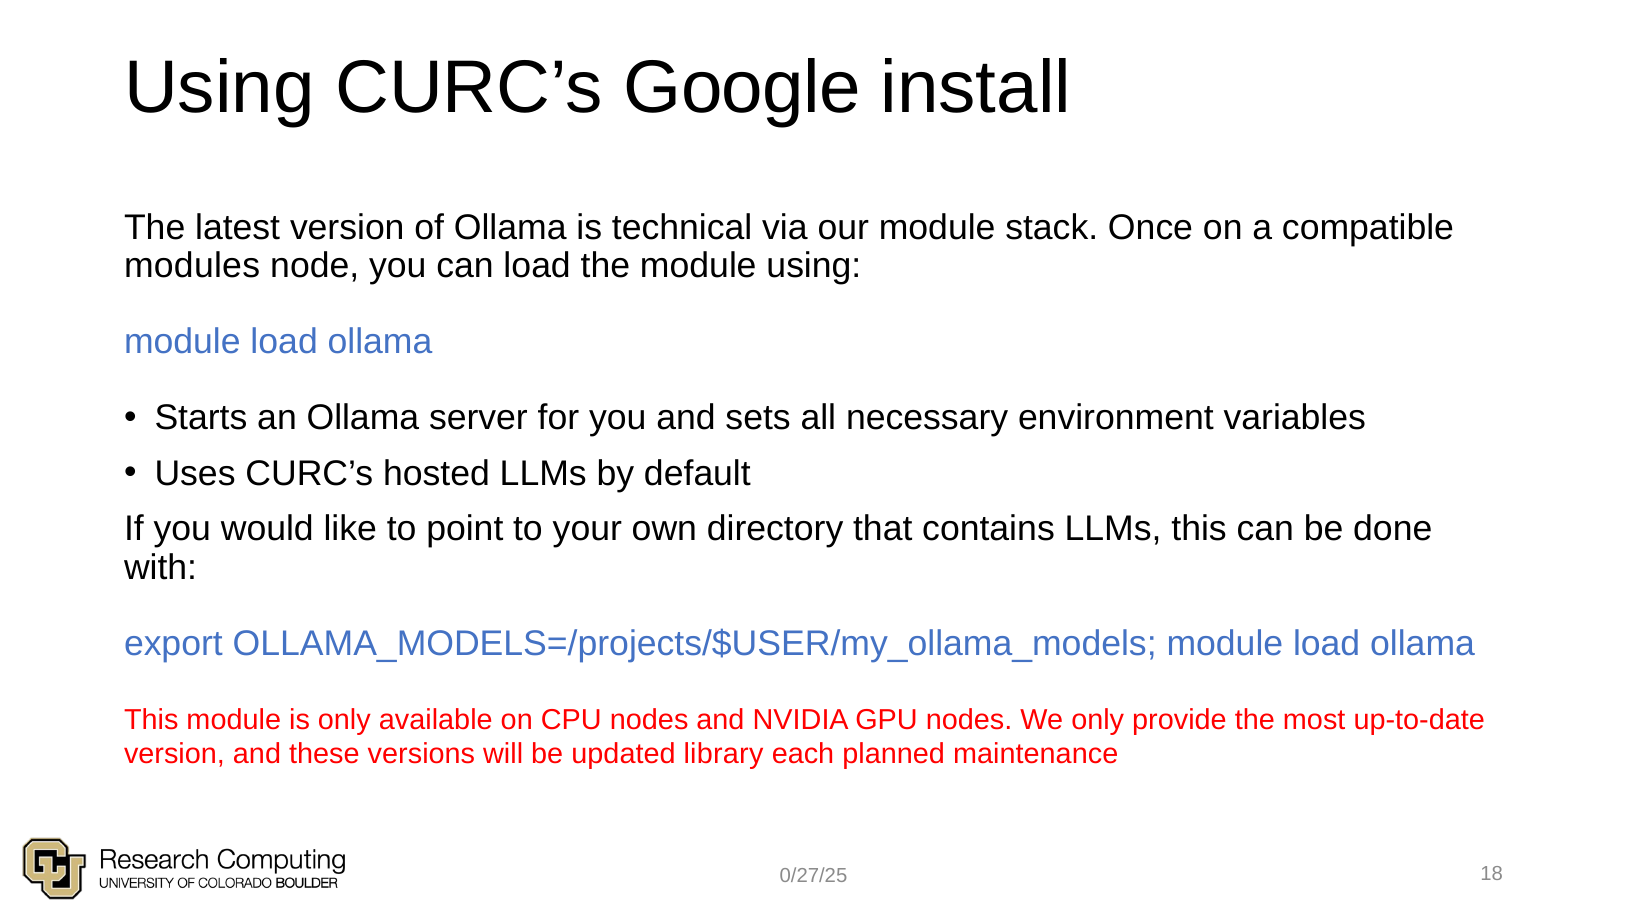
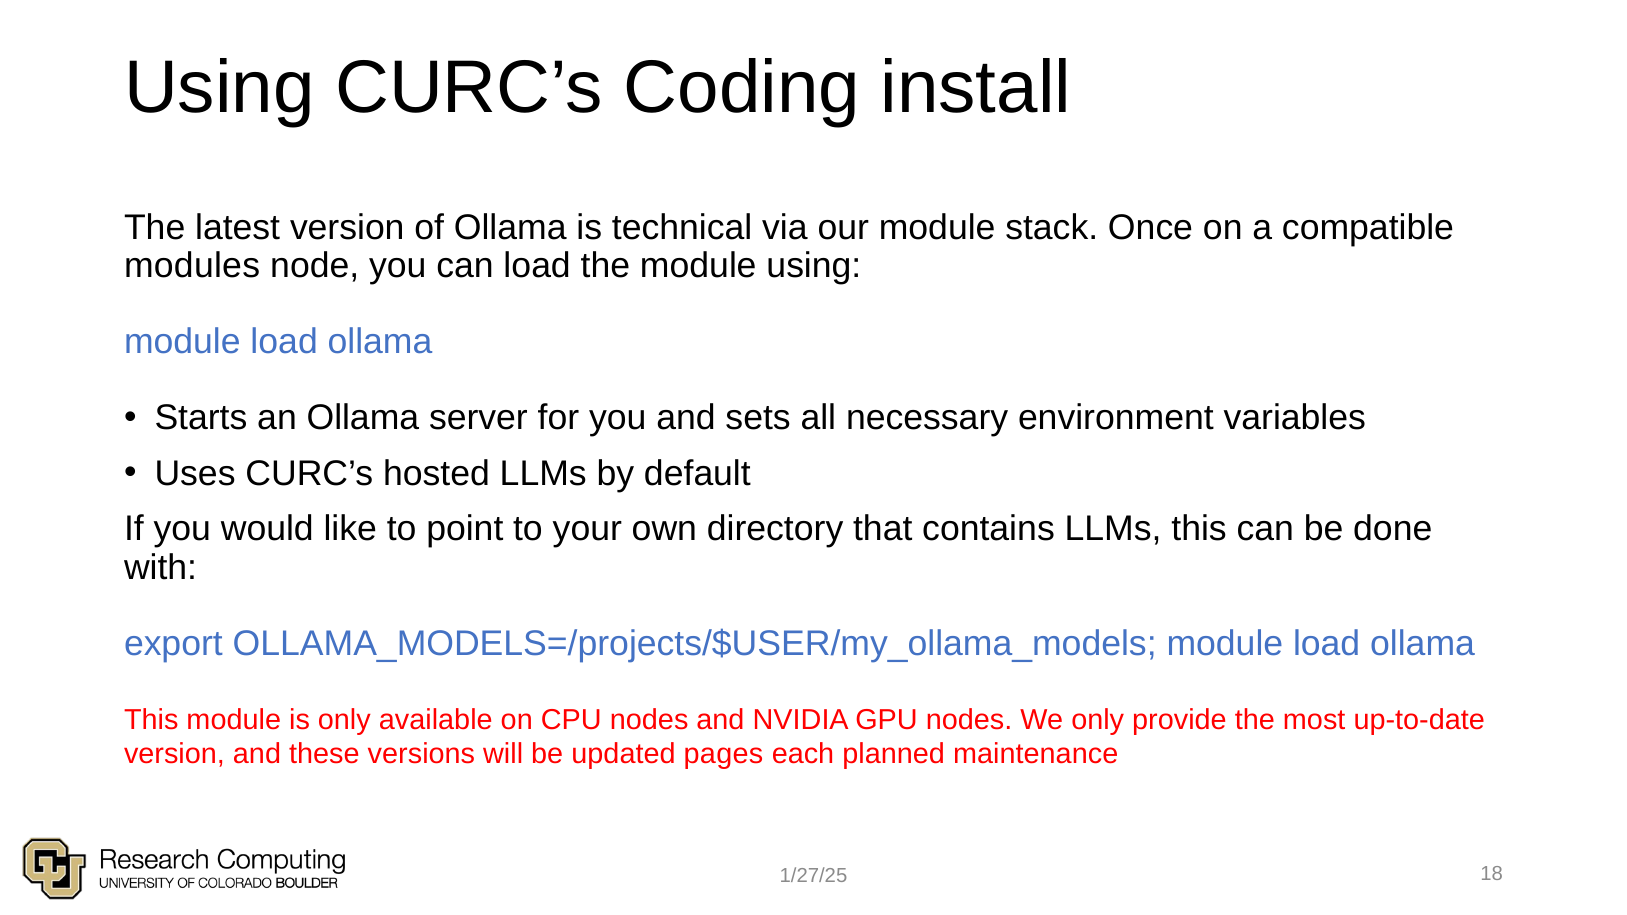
Google: Google -> Coding
library: library -> pages
0/27/25: 0/27/25 -> 1/27/25
